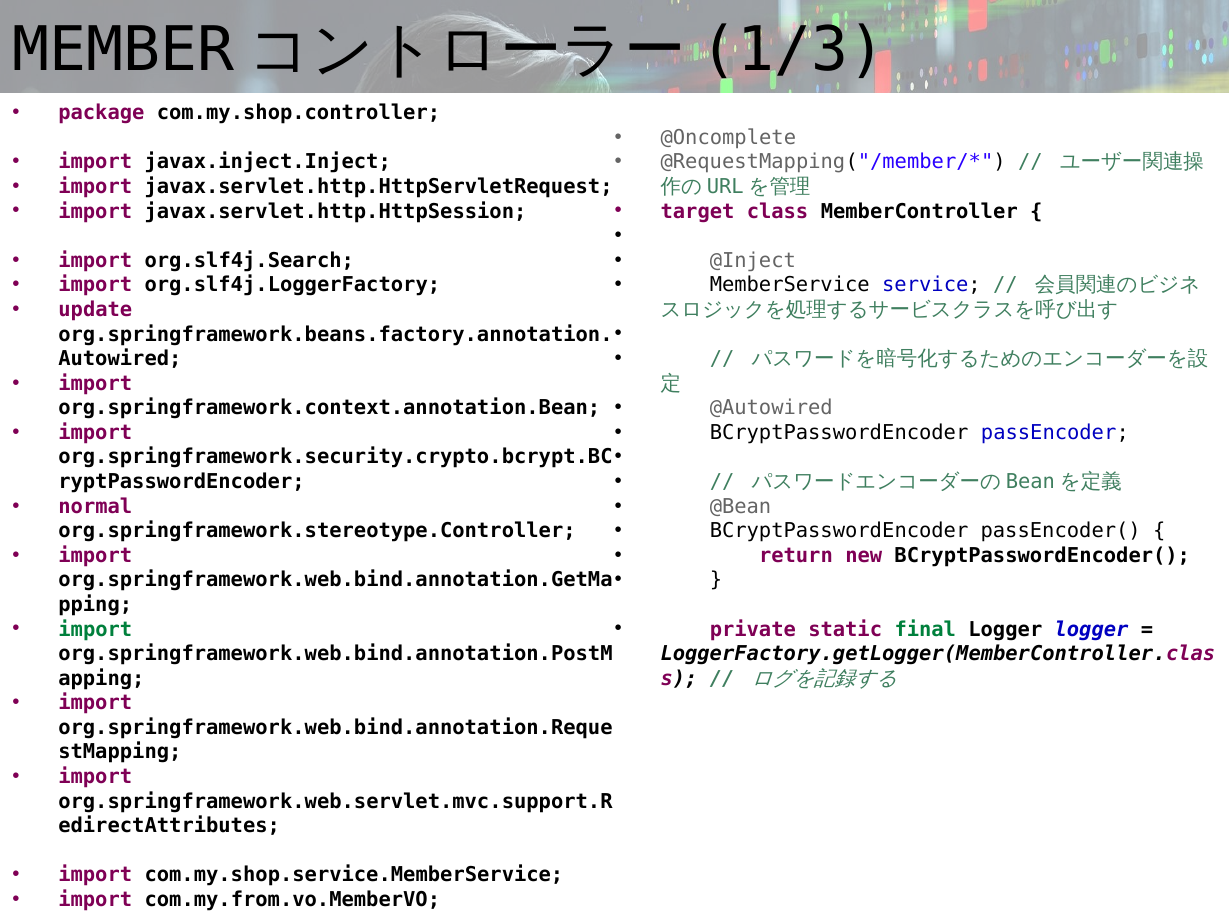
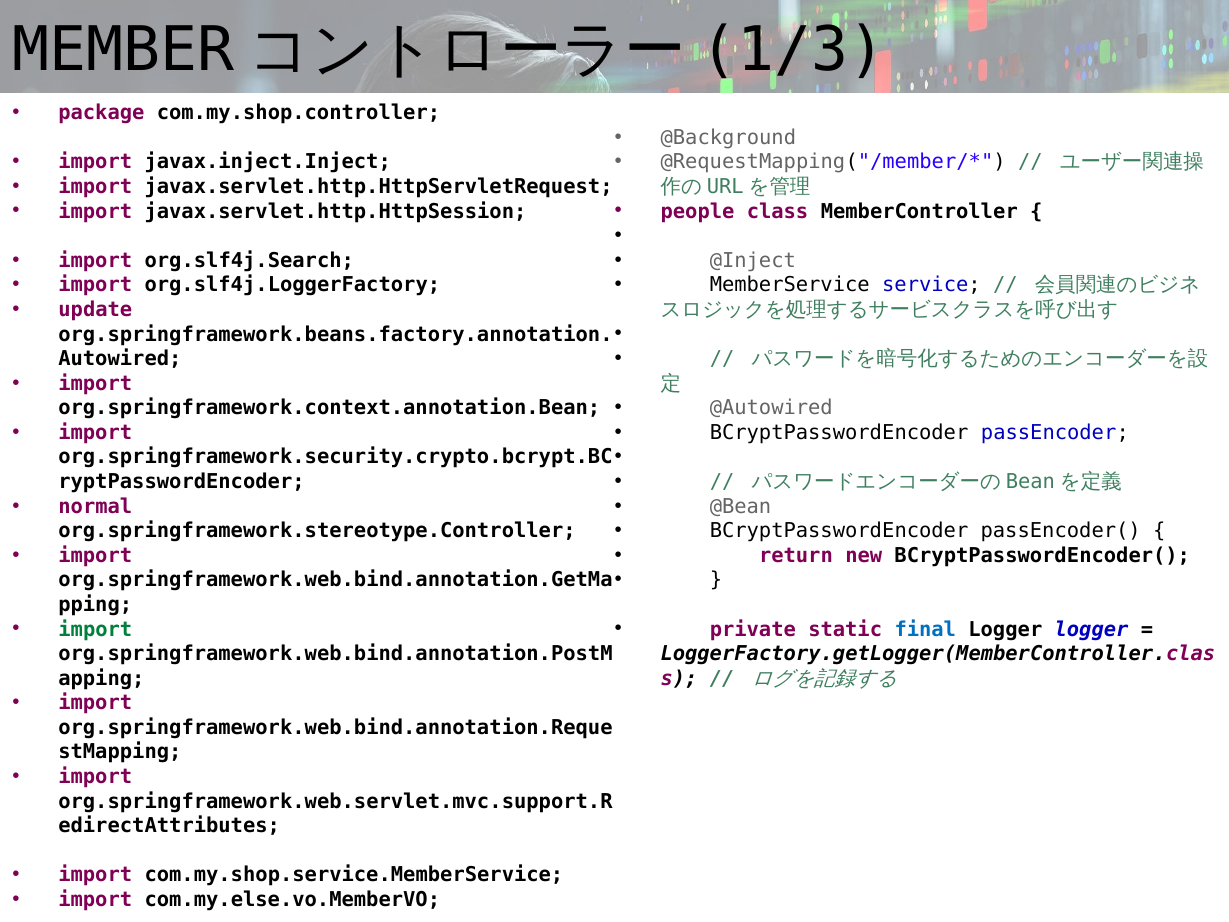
@Oncomplete: @Oncomplete -> @Background
target: target -> people
final colour: green -> blue
com.my.from.vo.MemberVO: com.my.from.vo.MemberVO -> com.my.else.vo.MemberVO
